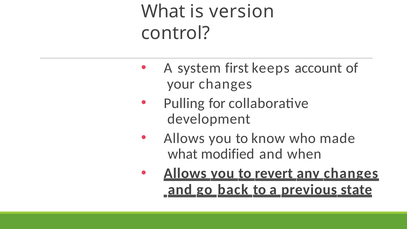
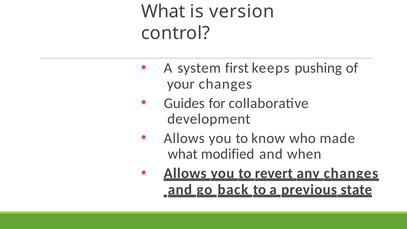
account: account -> pushing
Pulling: Pulling -> Guides
